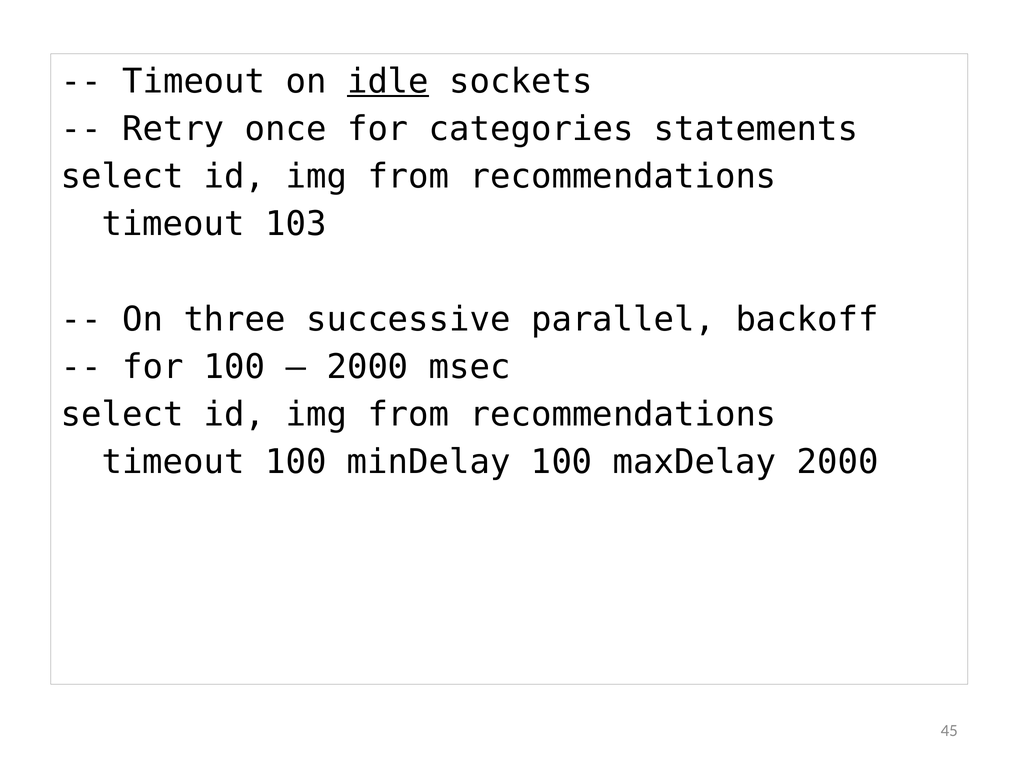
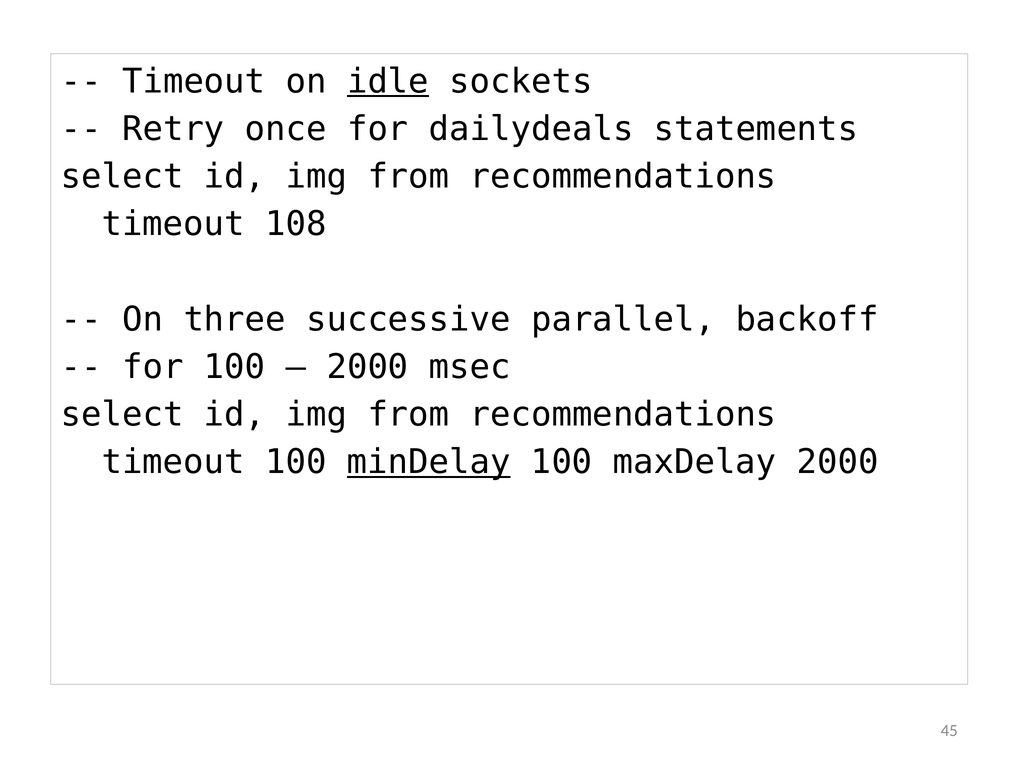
categories: categories -> dailydeals
103: 103 -> 108
minDelay underline: none -> present
